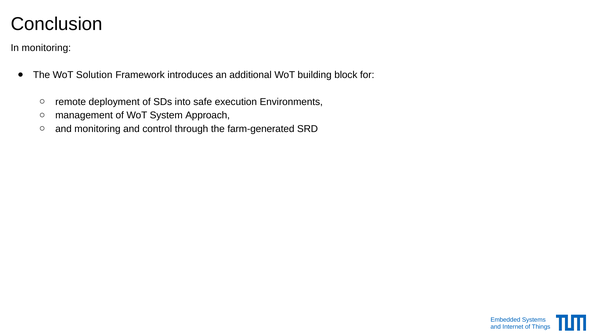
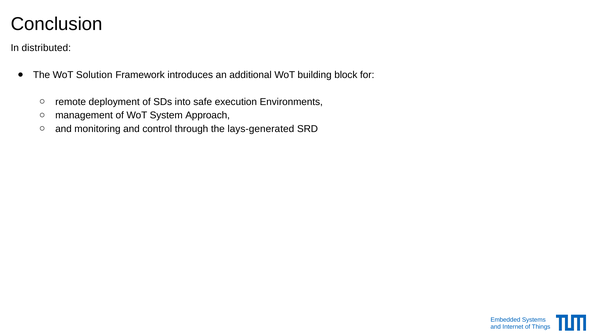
In monitoring: monitoring -> distributed
farm-generated: farm-generated -> lays-generated
